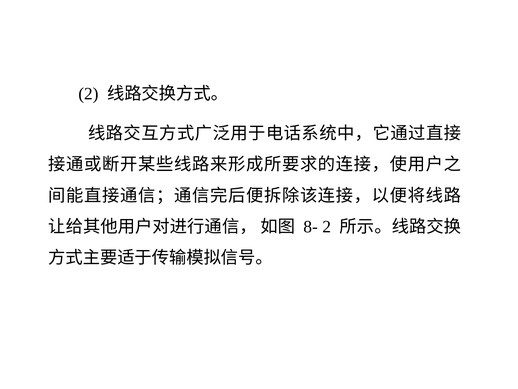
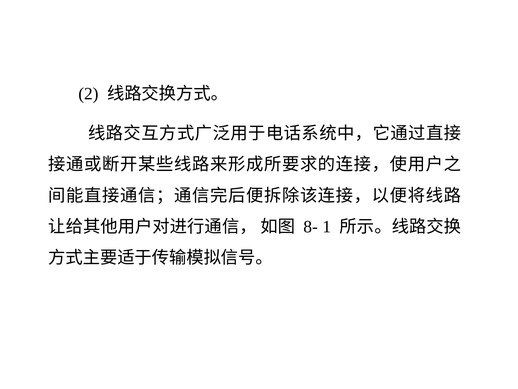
8- 2: 2 -> 1
